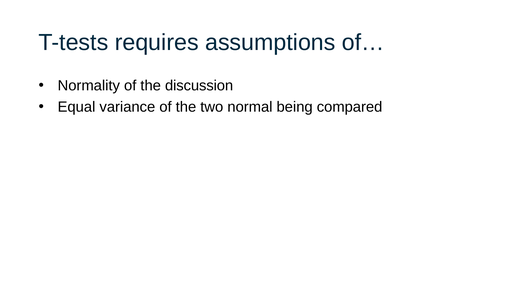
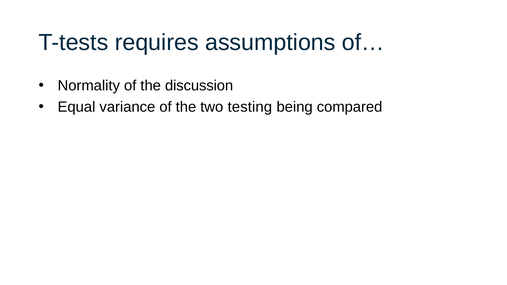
normal: normal -> testing
